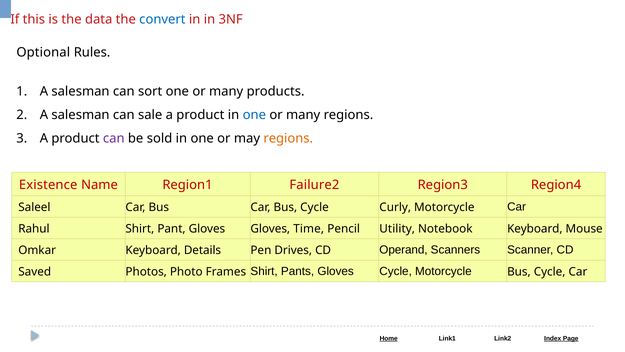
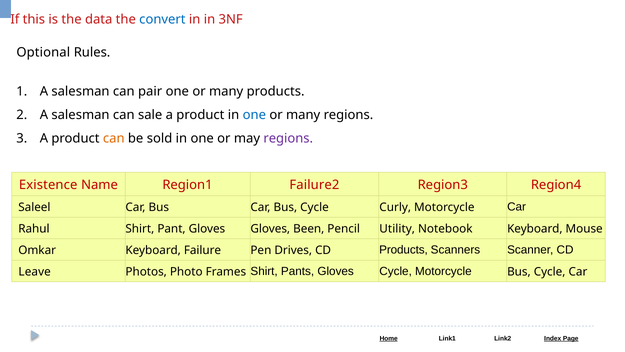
sort: sort -> pair
can at (114, 138) colour: purple -> orange
regions at (288, 138) colour: orange -> purple
Time: Time -> Been
Details: Details -> Failure
CD Operand: Operand -> Products
Saved: Saved -> Leave
